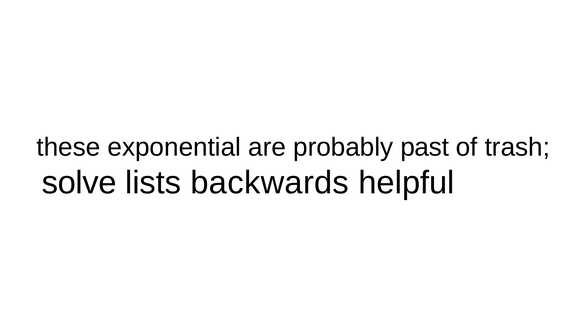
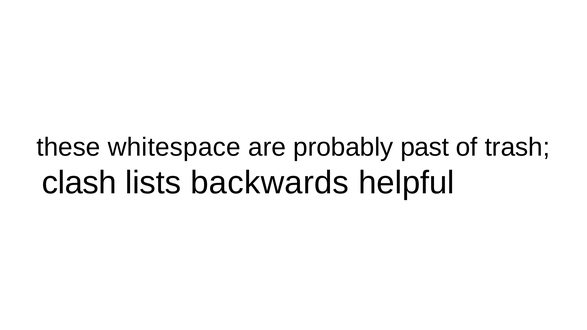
exponential: exponential -> whitespace
solve: solve -> clash
